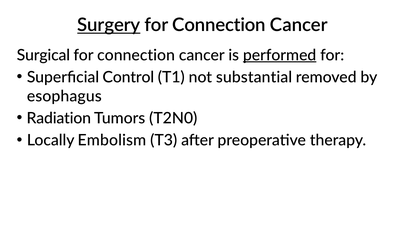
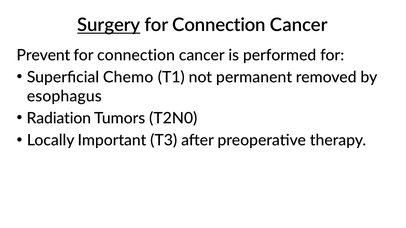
Surgical: Surgical -> Prevent
performed underline: present -> none
Control: Control -> Chemo
substantial: substantial -> permanent
Embolism: Embolism -> Important
